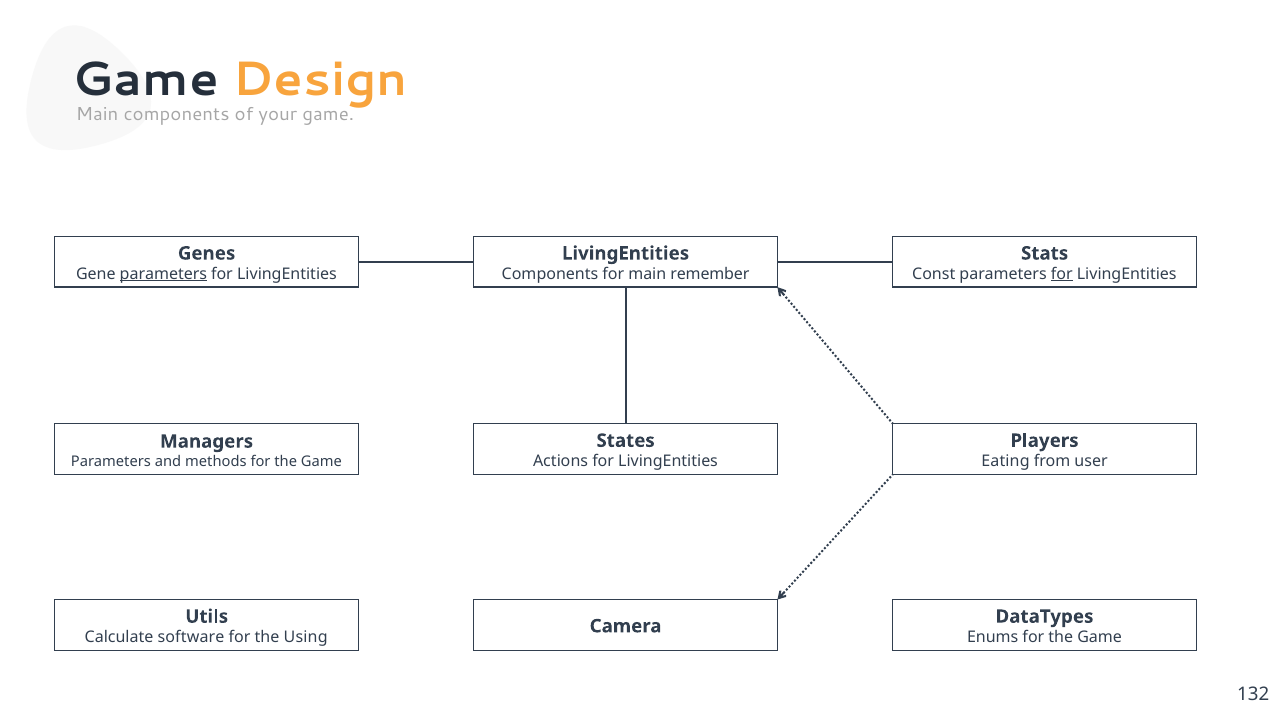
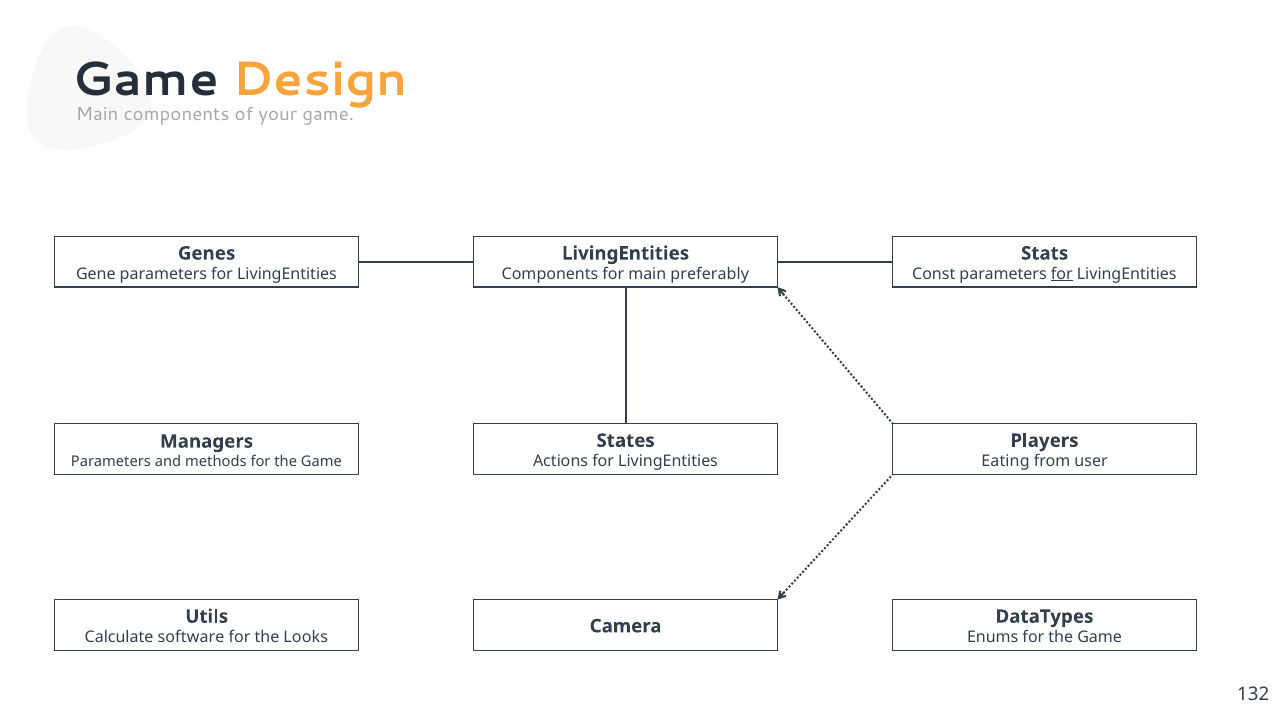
parameters at (163, 274) underline: present -> none
remember: remember -> preferably
Using: Using -> Looks
